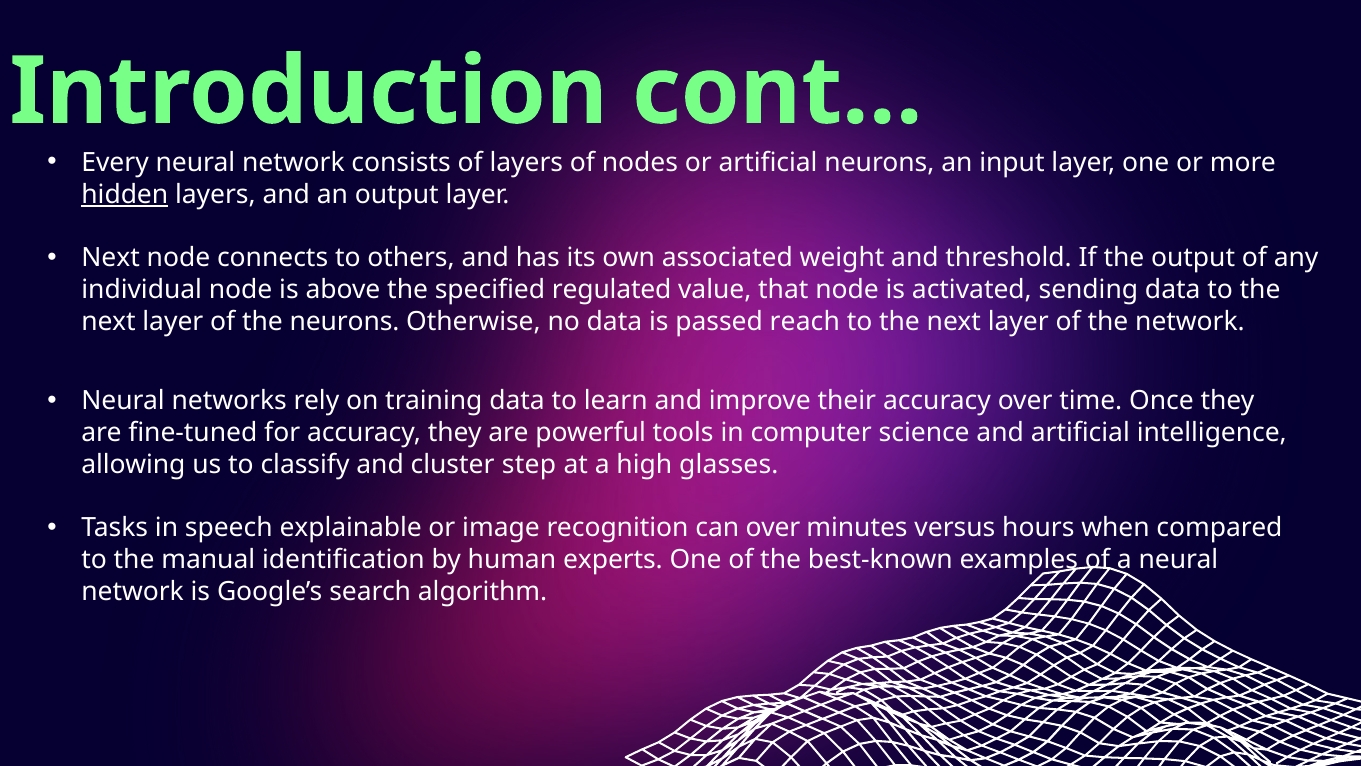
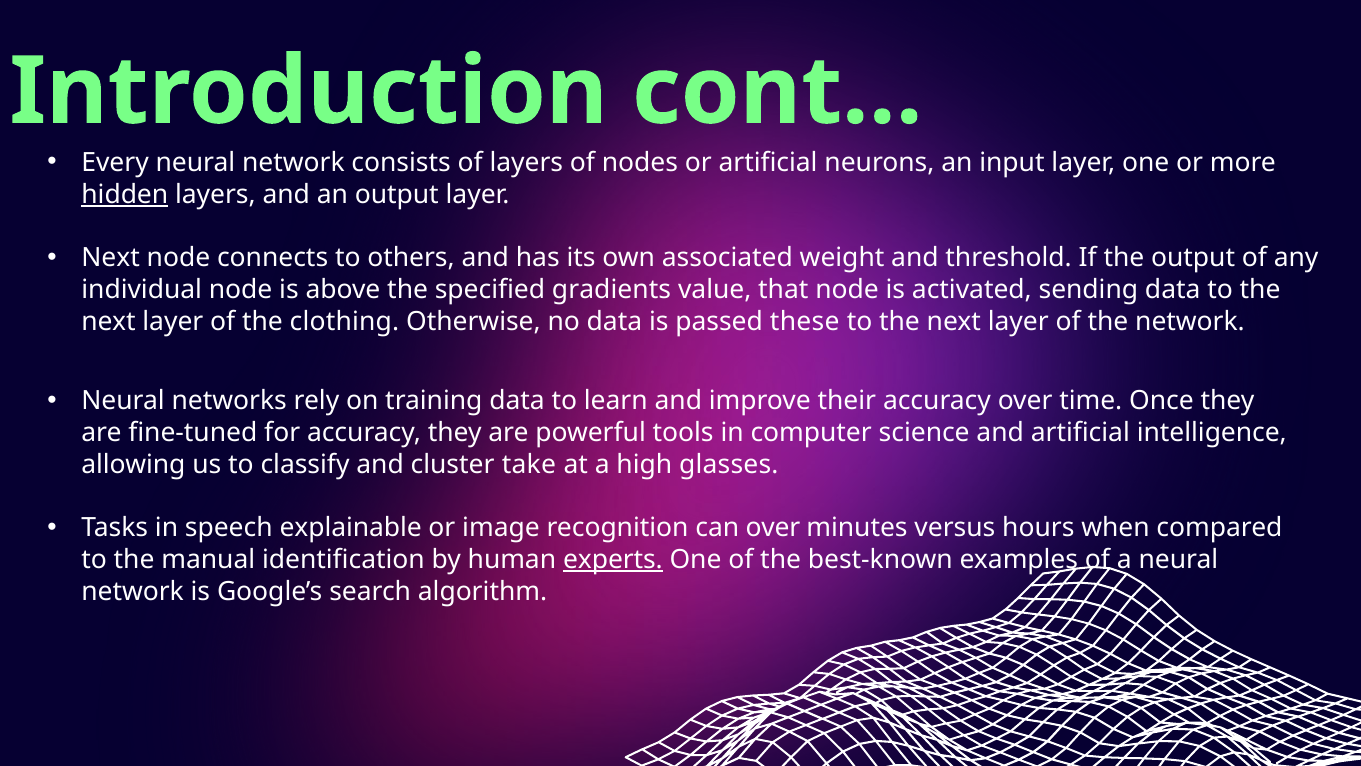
regulated: regulated -> gradients
the neurons: neurons -> clothing
reach: reach -> these
step: step -> take
experts underline: none -> present
